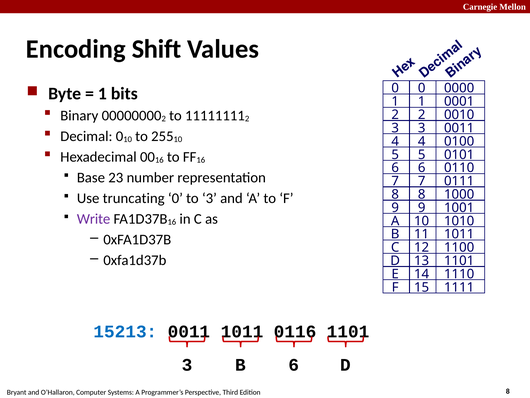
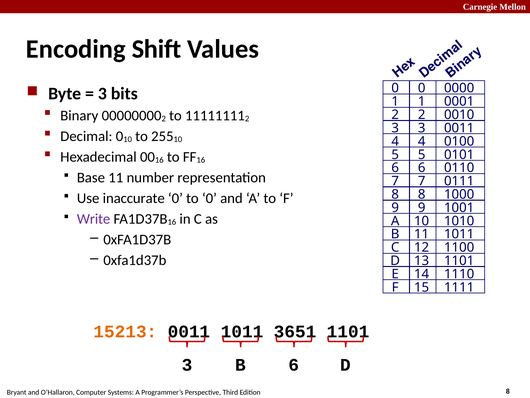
1 at (102, 93): 1 -> 3
Base 23: 23 -> 11
truncating: truncating -> inaccurate
to 3: 3 -> 0
15213 colour: blue -> orange
0116: 0116 -> 3651
